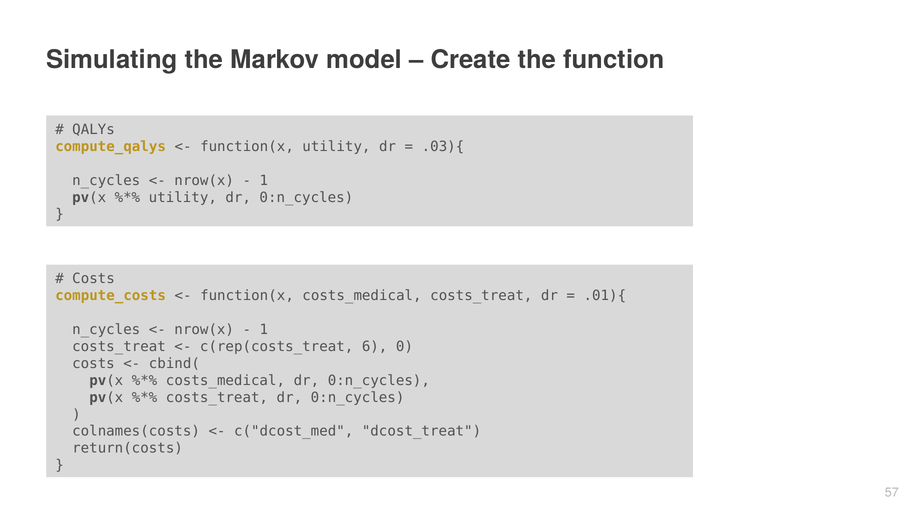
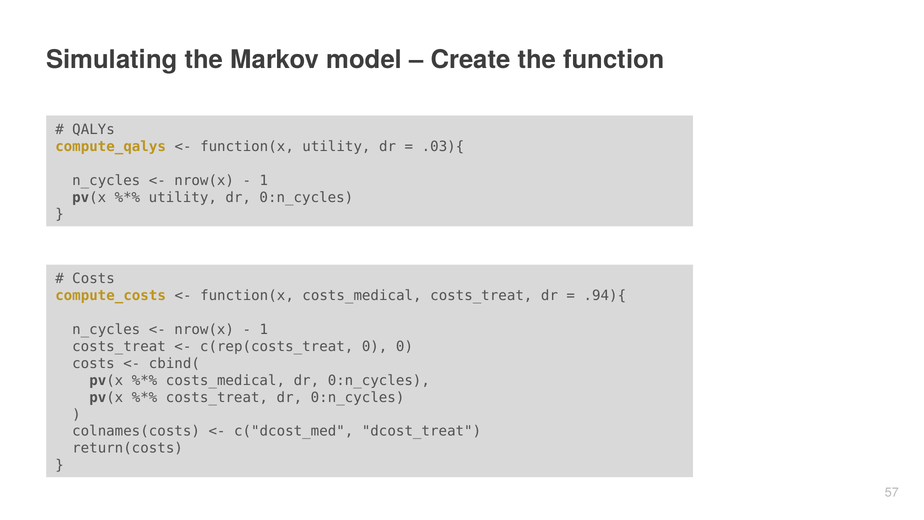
.01){: .01){ -> .94){
c(rep(costs_treat 6: 6 -> 0
